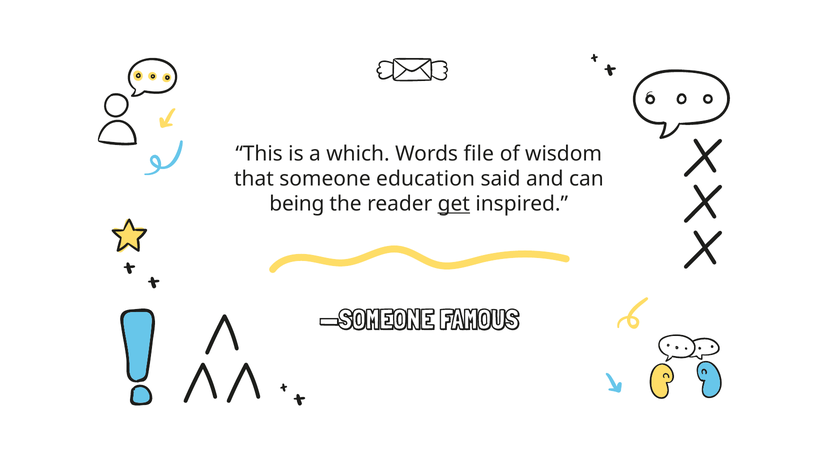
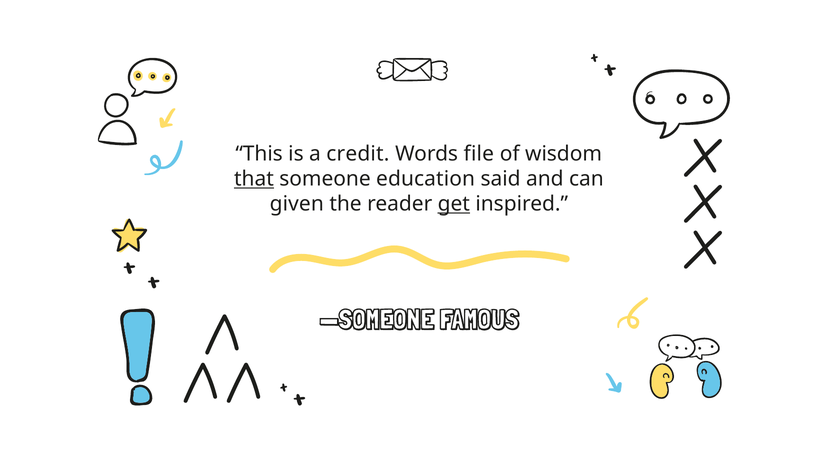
which: which -> credit
that underline: none -> present
being: being -> given
